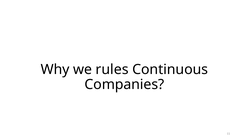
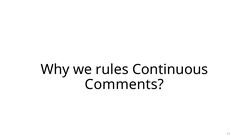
Companies: Companies -> Comments
